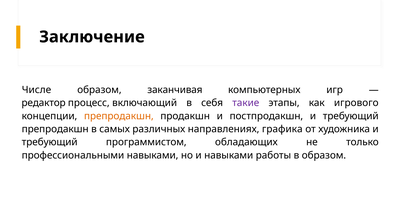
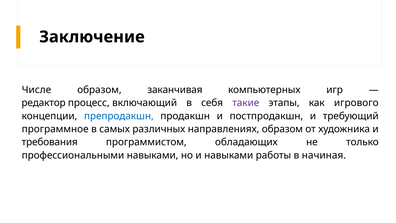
препродакшн at (119, 116) colour: orange -> blue
препродакшн at (55, 129): препродакшн -> программное
направлениях графика: графика -> образом
требующий at (50, 142): требующий -> требования
в образом: образом -> начиная
